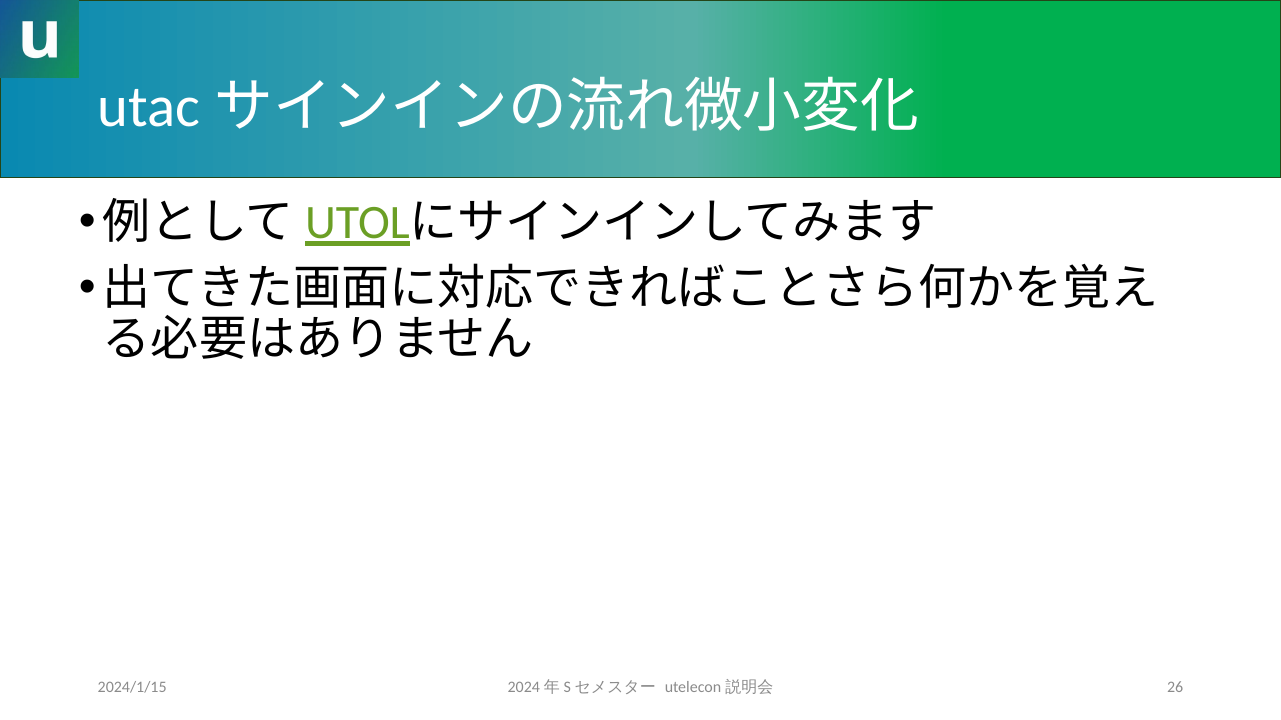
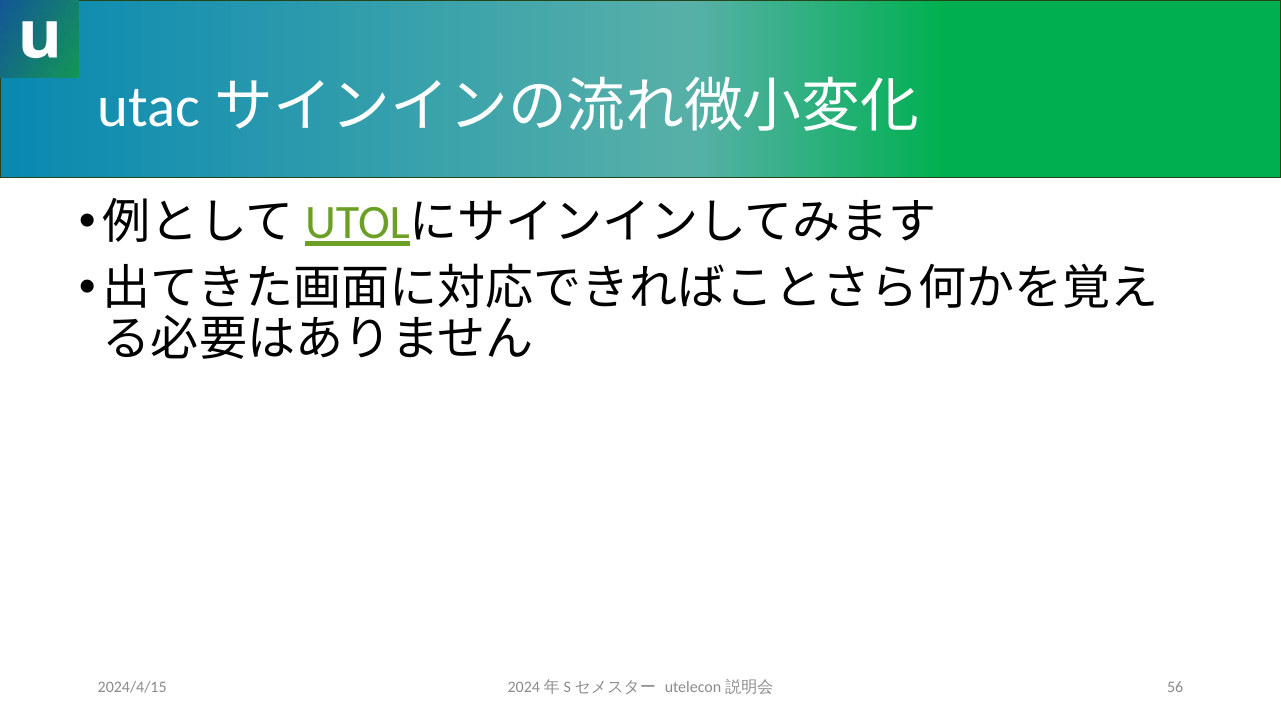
2024/1/15: 2024/1/15 -> 2024/4/15
26: 26 -> 56
